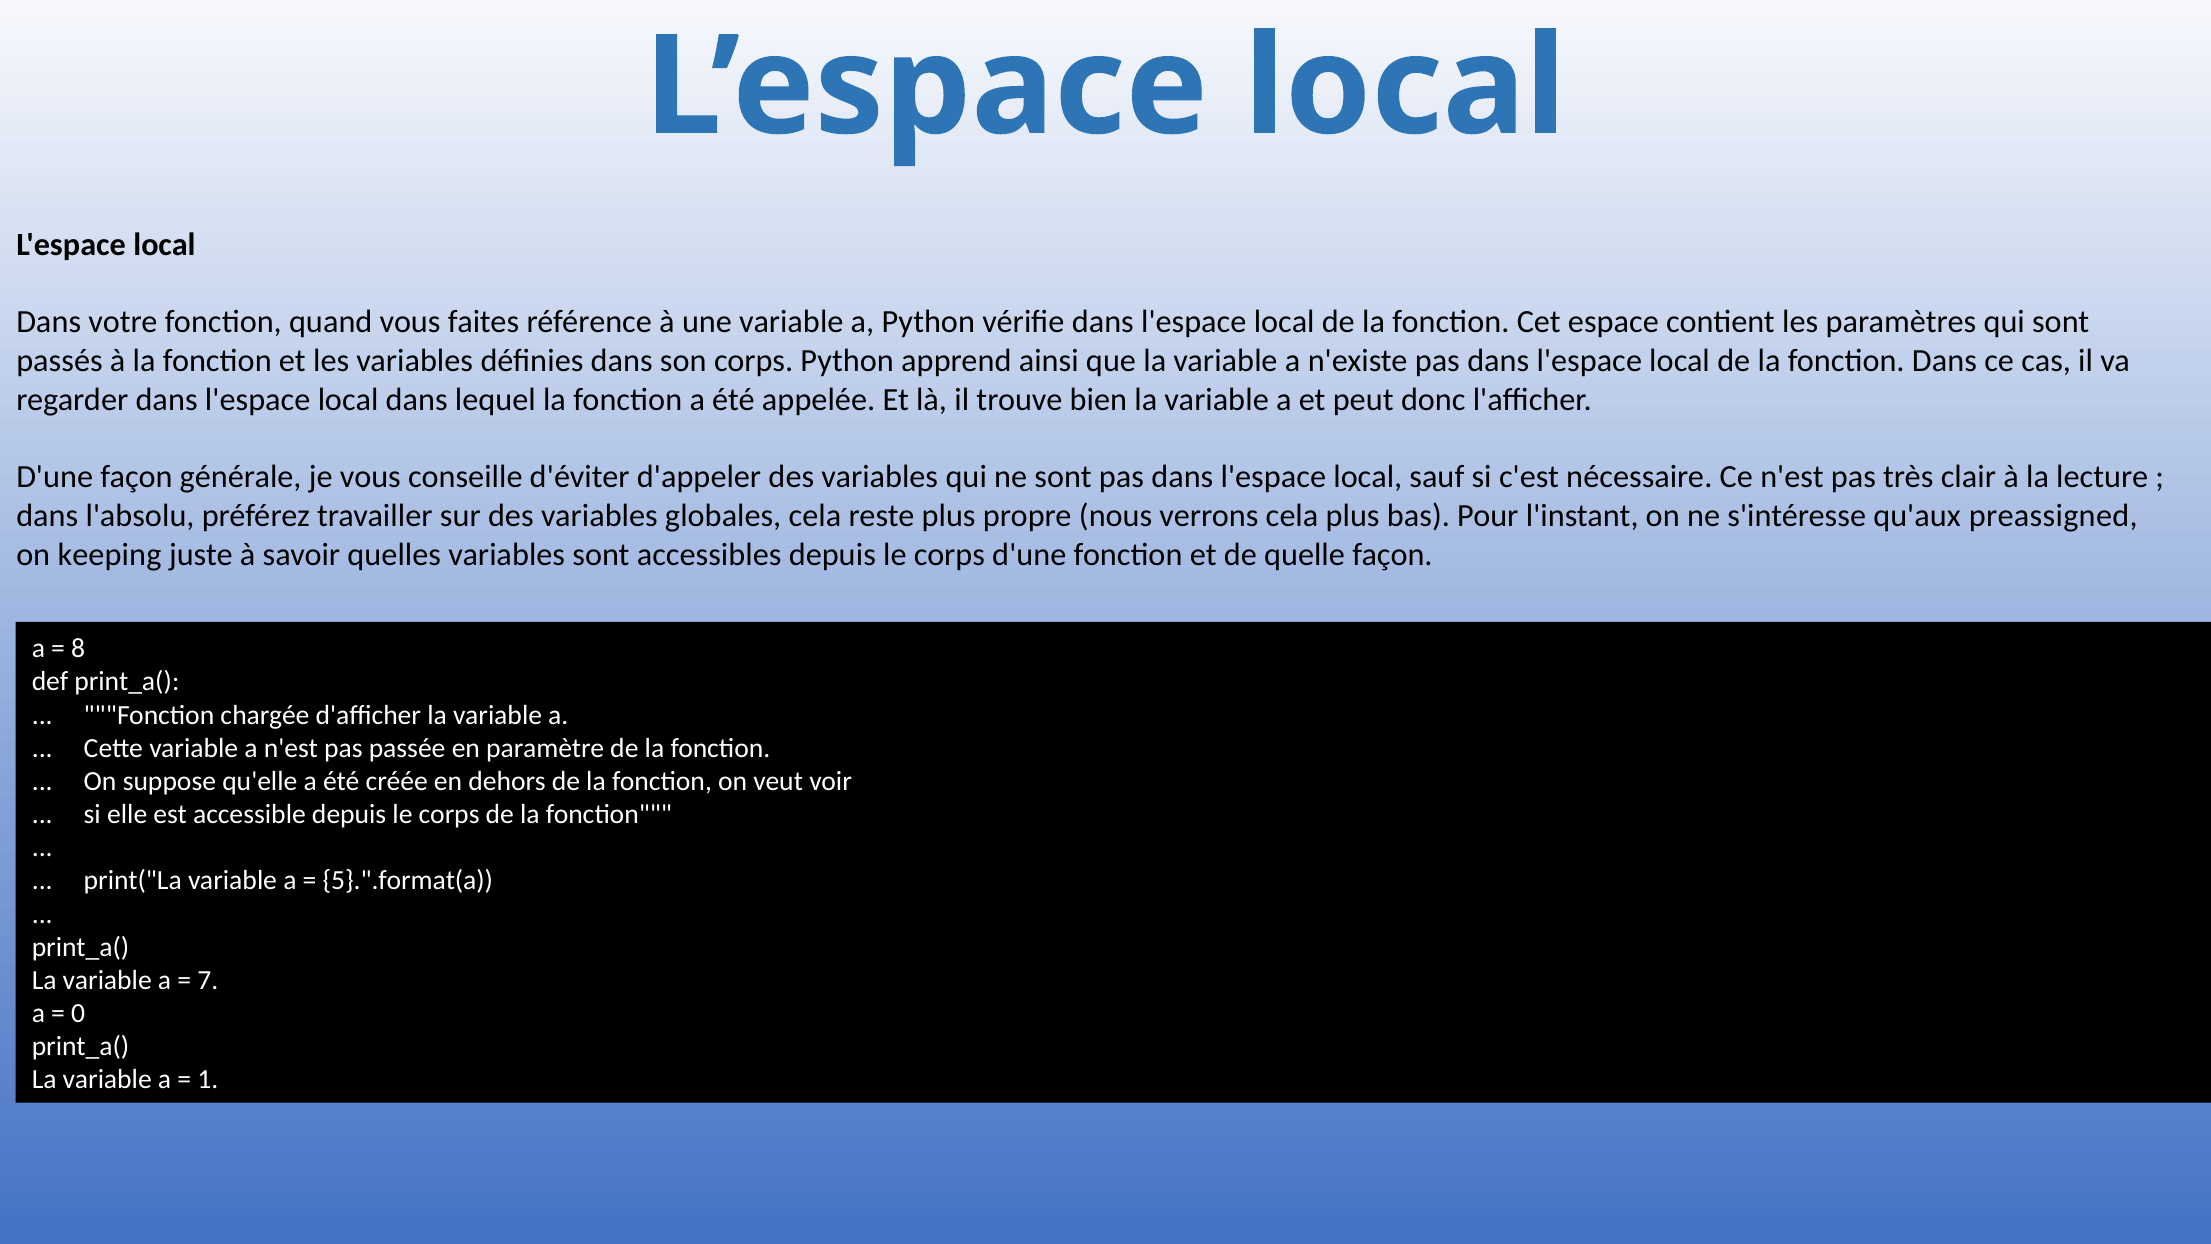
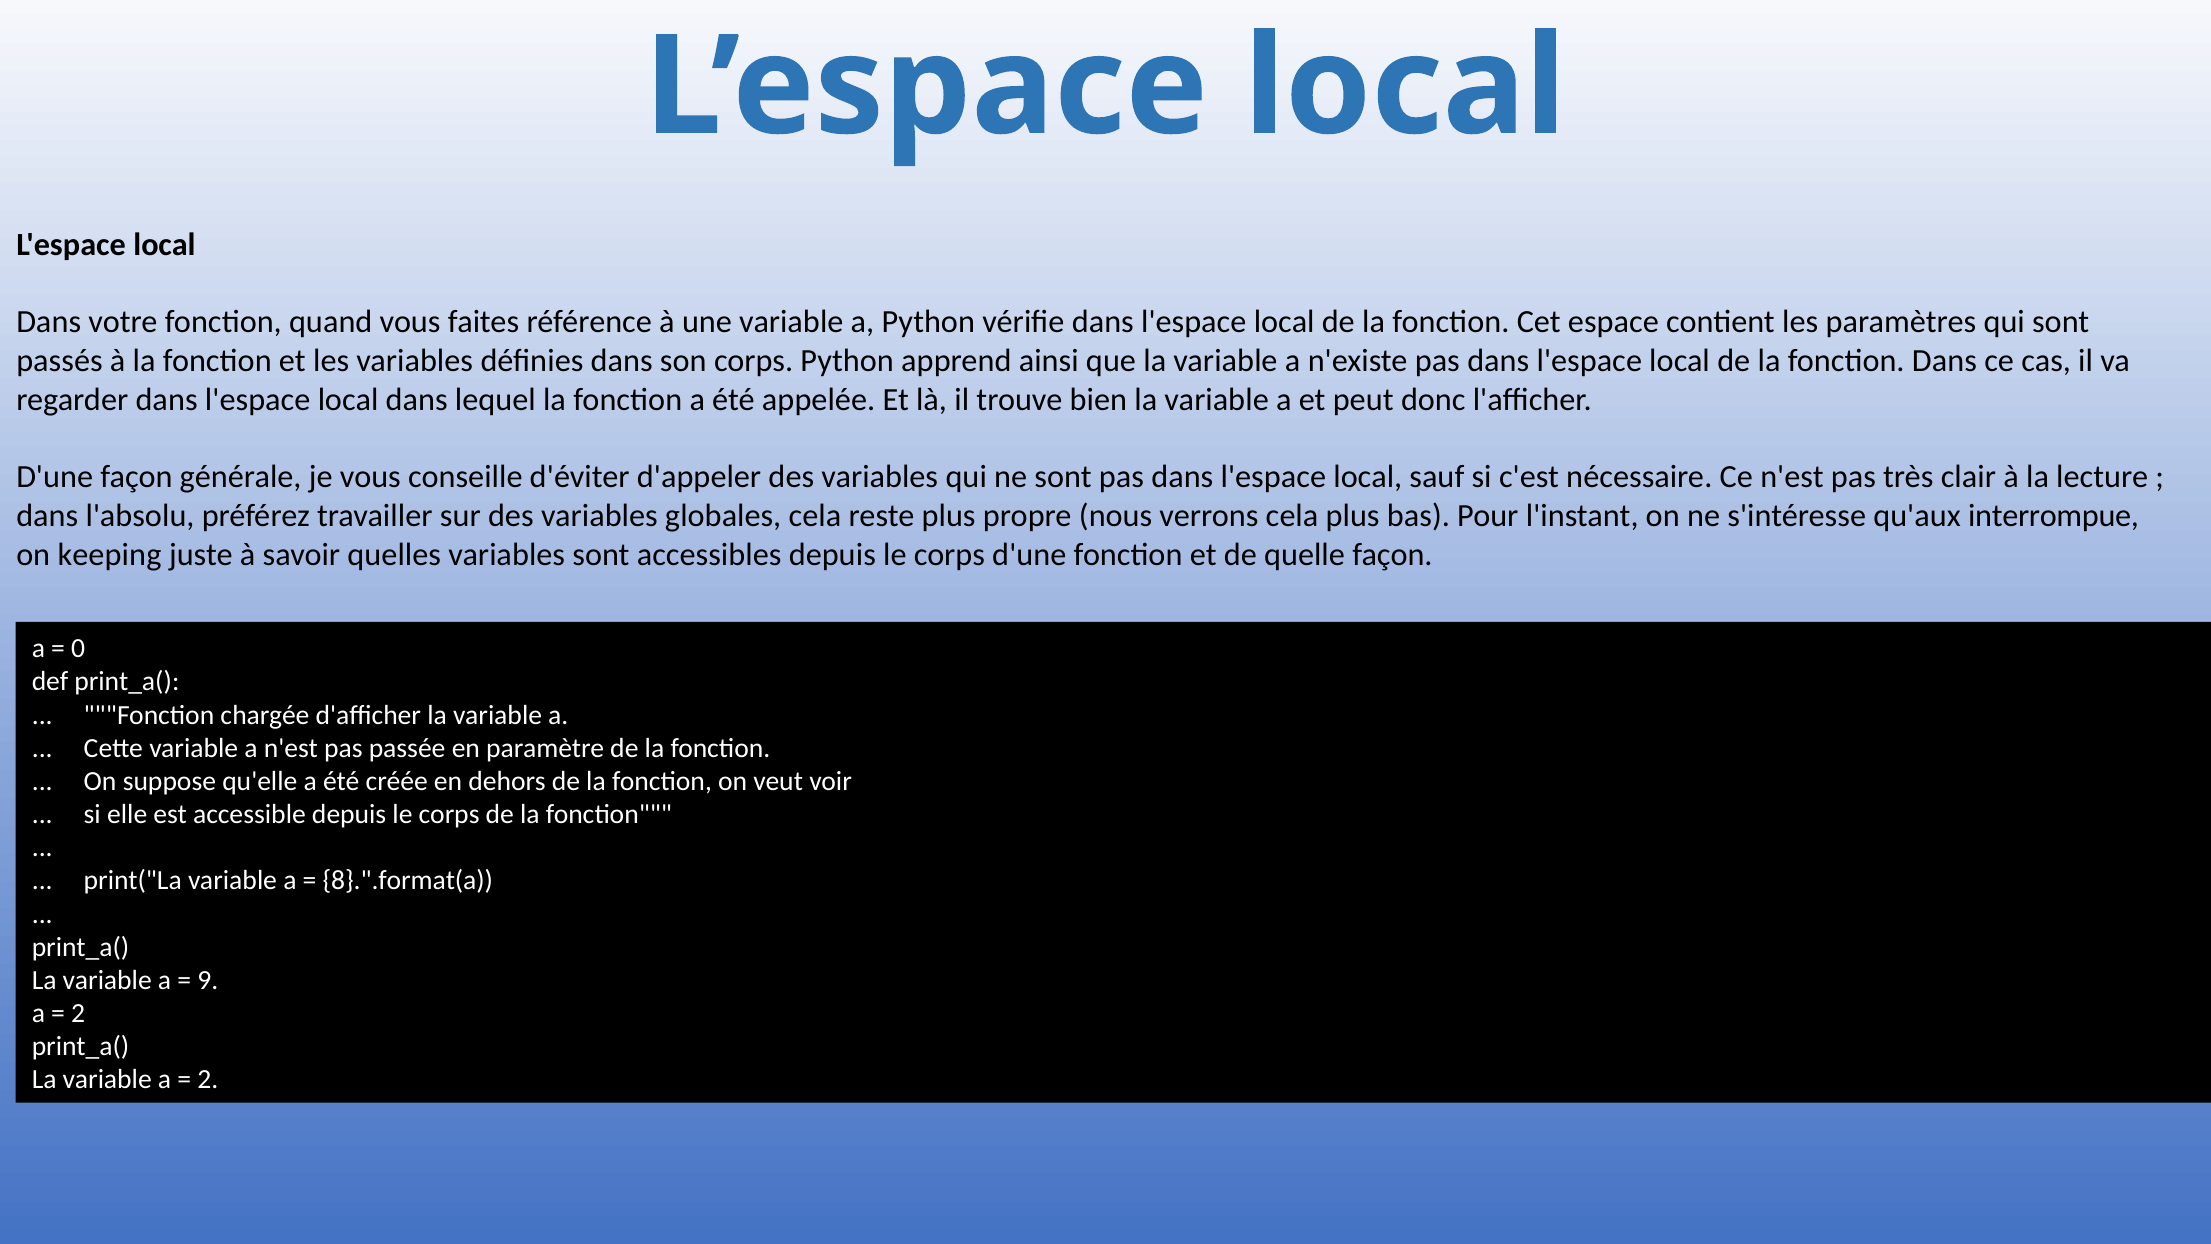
preassigned: preassigned -> interrompue
8: 8 -> 0
5}.".format(a: 5}.".format(a -> 8}.".format(a
7: 7 -> 9
0 at (78, 1013): 0 -> 2
1 at (208, 1080): 1 -> 2
